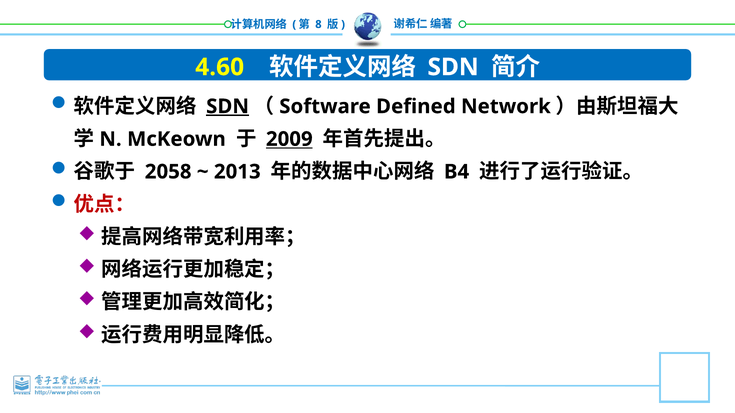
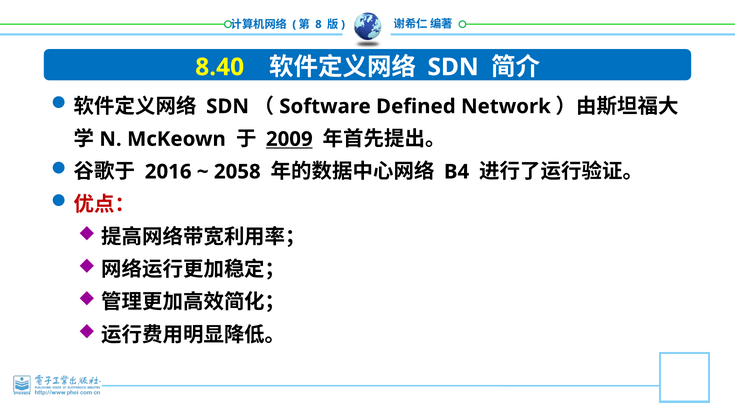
4.60: 4.60 -> 8.40
SDN at (228, 107) underline: present -> none
2058: 2058 -> 2016
2013: 2013 -> 2058
